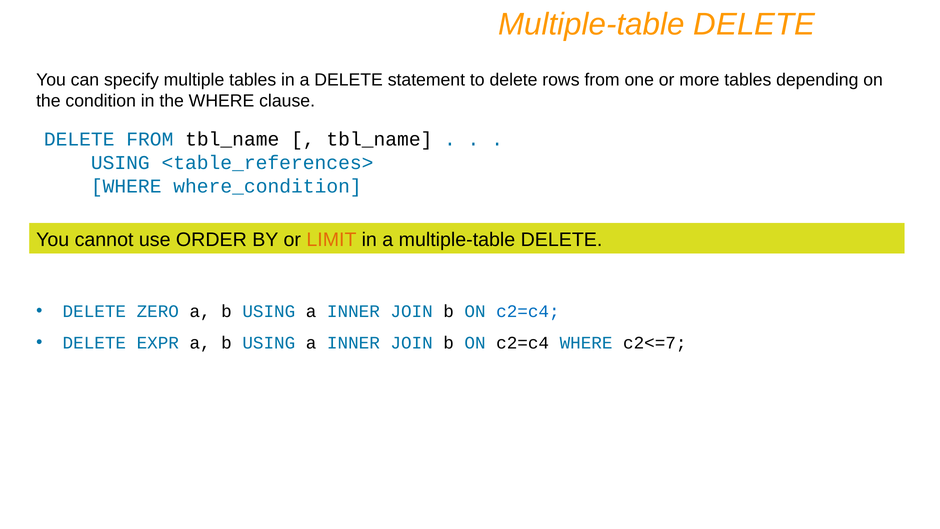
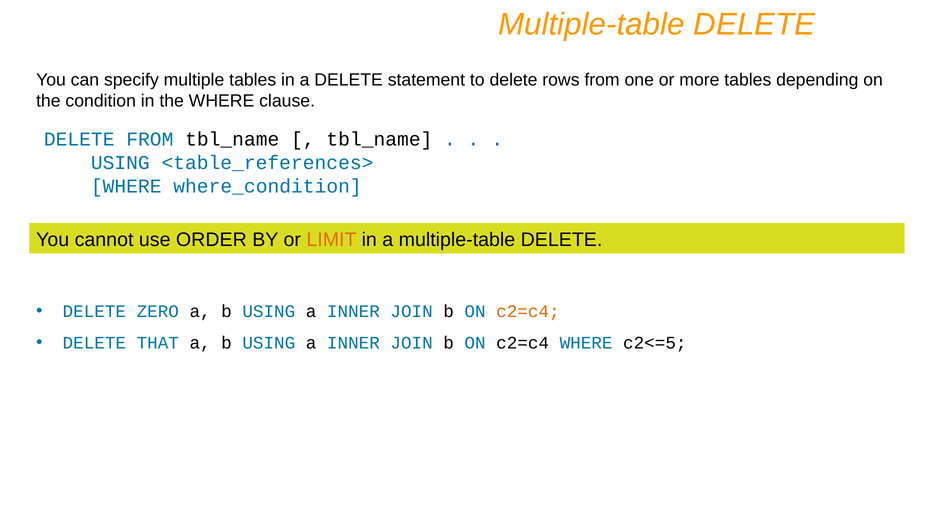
c2=c4 at (528, 311) colour: blue -> orange
EXPR: EXPR -> THAT
c2<=7: c2<=7 -> c2<=5
